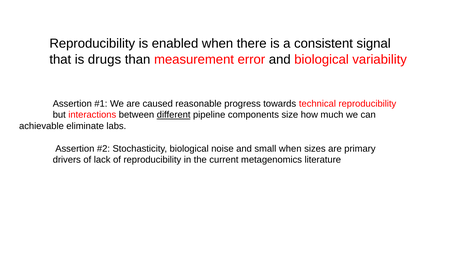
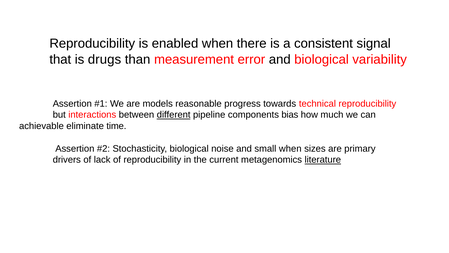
caused: caused -> models
size: size -> bias
labs: labs -> time
literature underline: none -> present
